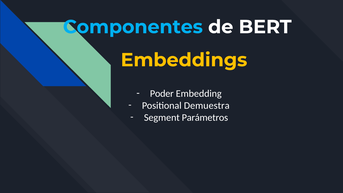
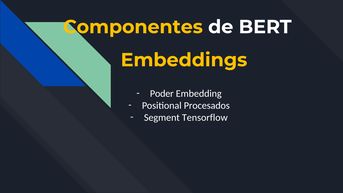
Componentes colour: light blue -> yellow
Demuestra: Demuestra -> Procesados
Parámetros: Parámetros -> Tensorflow
